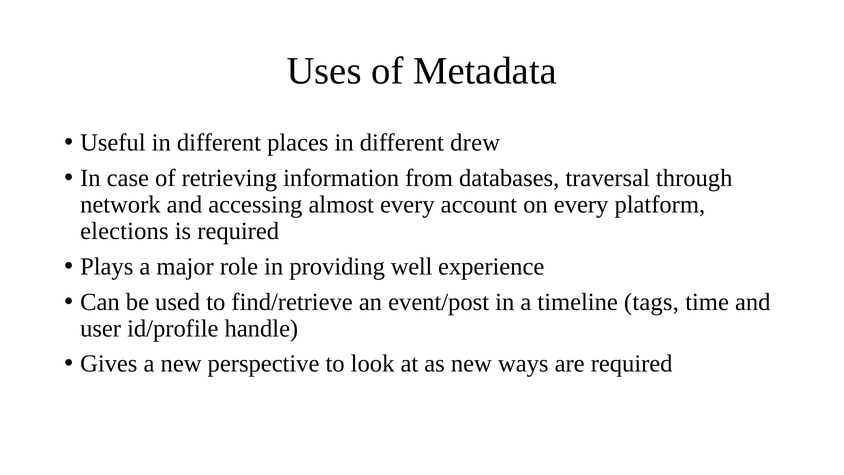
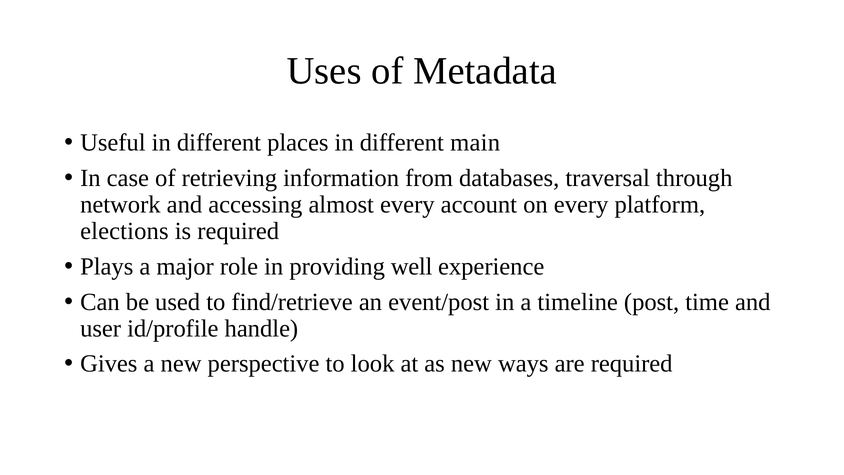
drew: drew -> main
tags: tags -> post
